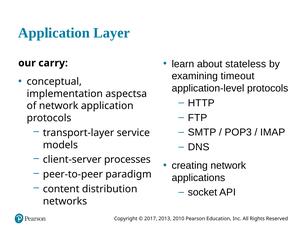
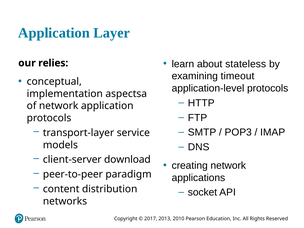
carry: carry -> relies
processes: processes -> download
